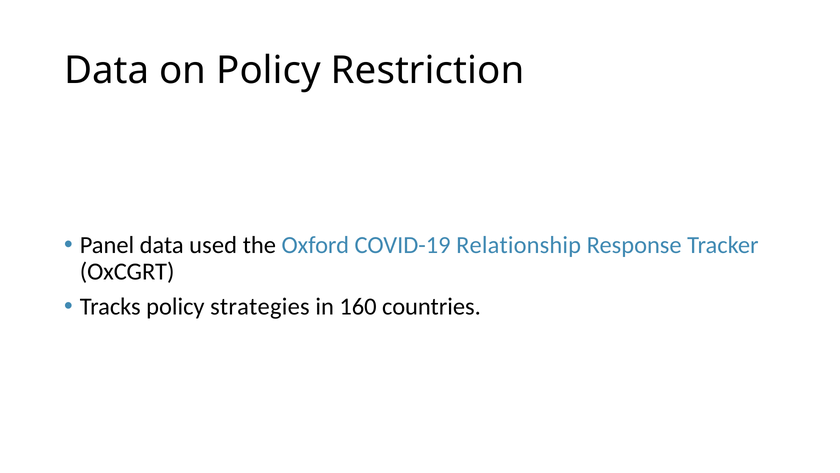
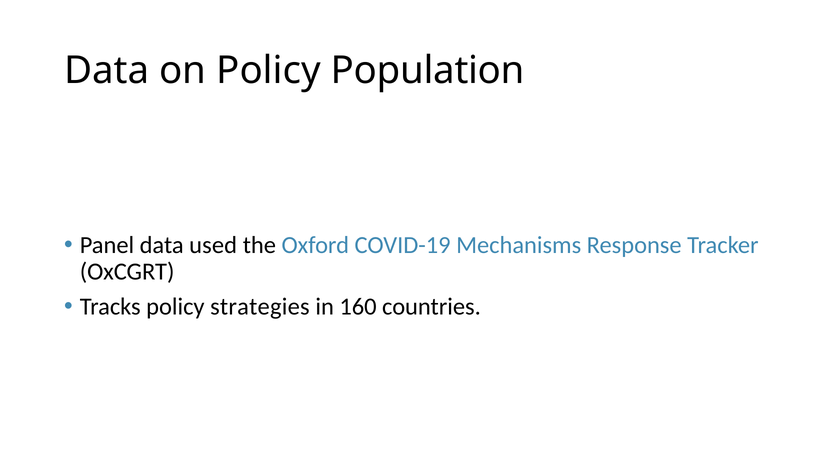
Restriction: Restriction -> Population
Relationship: Relationship -> Mechanisms
